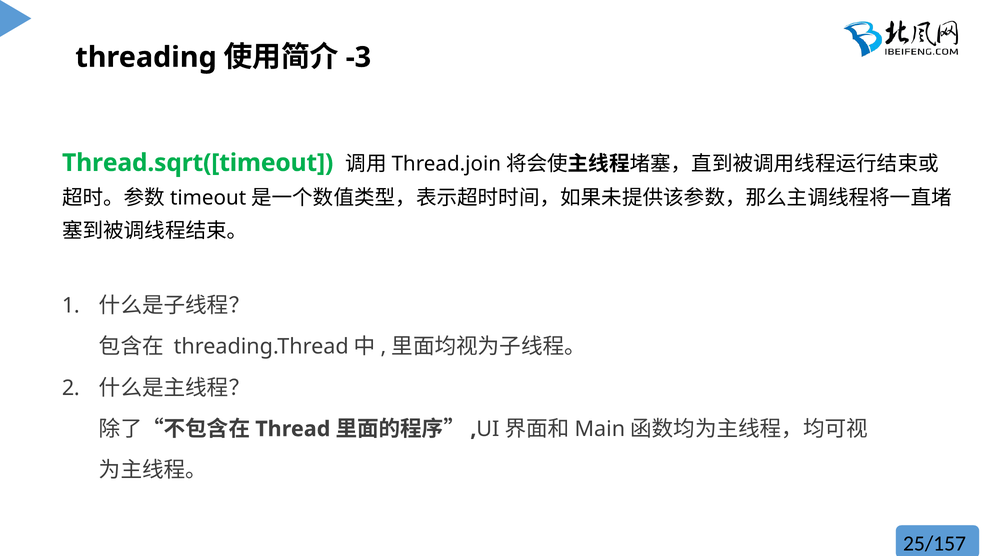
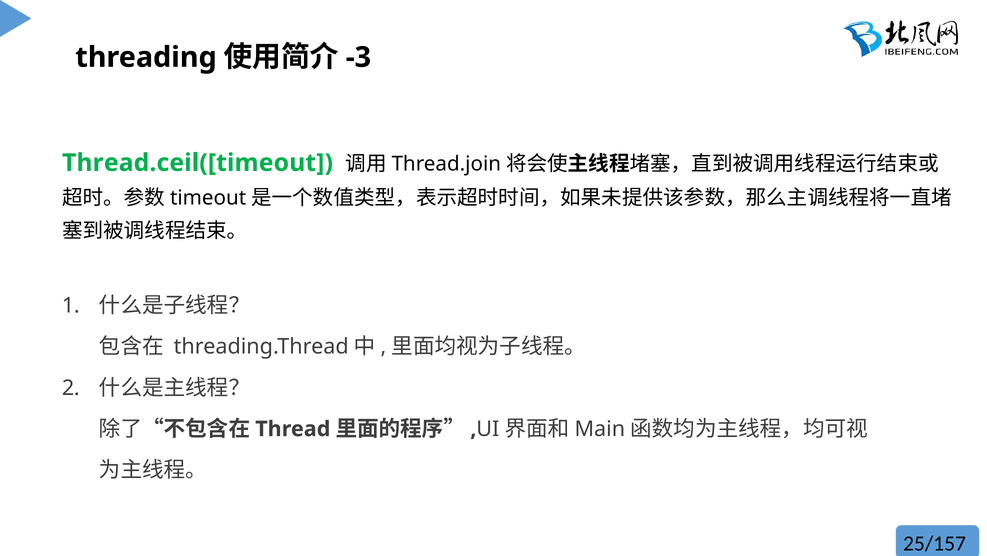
Thread.sqrt([timeout: Thread.sqrt([timeout -> Thread.ceil([timeout
